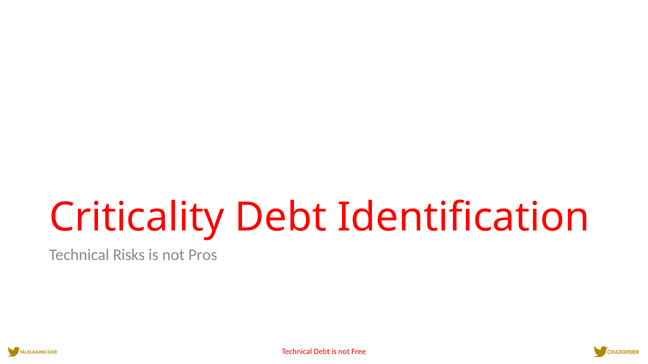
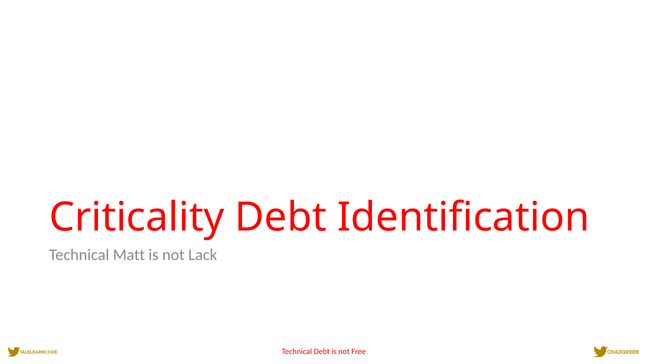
Risks: Risks -> Matt
Pros: Pros -> Lack
